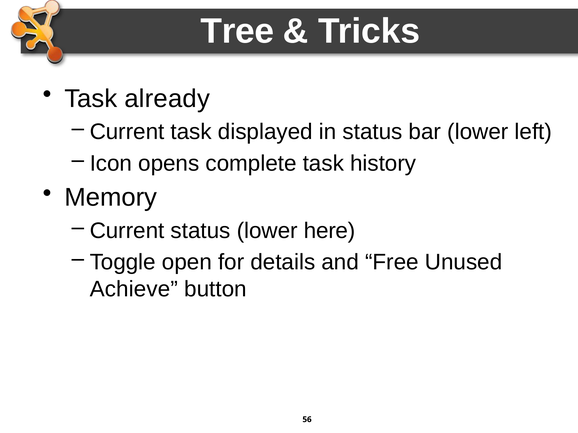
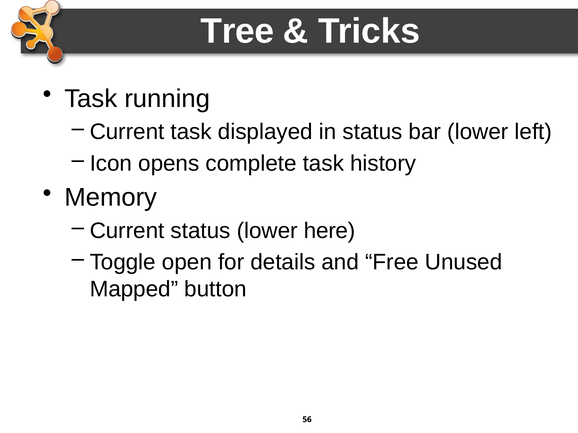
already: already -> running
Achieve: Achieve -> Mapped
